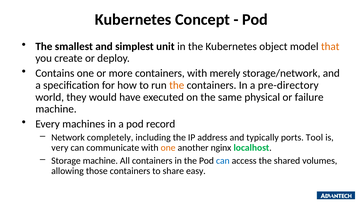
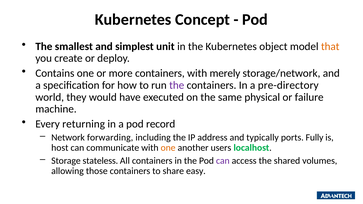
the at (177, 85) colour: orange -> purple
machines: machines -> returning
completely: completely -> forwarding
Tool: Tool -> Fully
very: very -> host
nginx: nginx -> users
Storage machine: machine -> stateless
can at (223, 161) colour: blue -> purple
